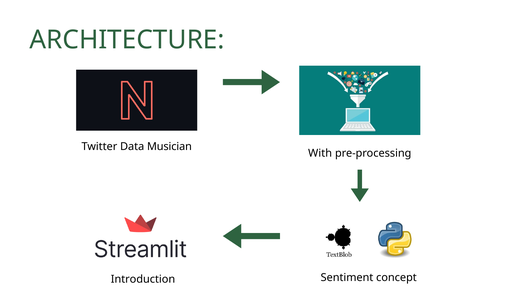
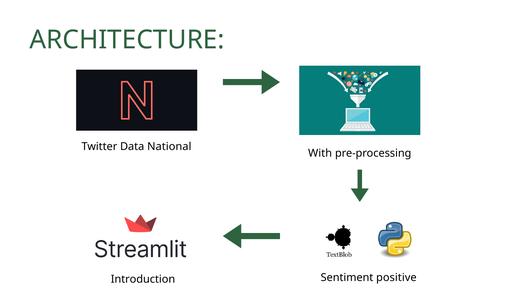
Musician: Musician -> National
concept: concept -> positive
